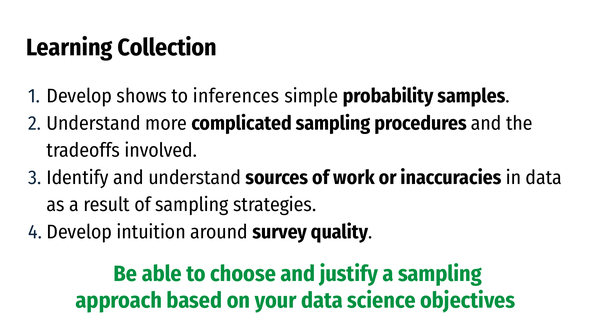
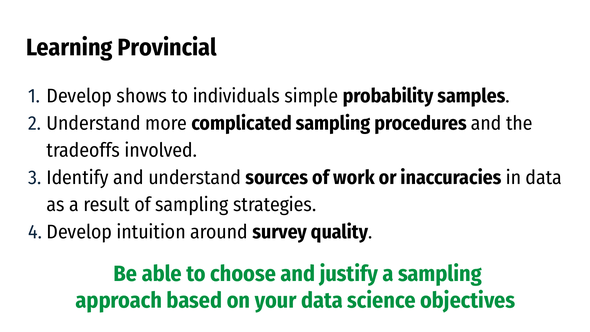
Collection: Collection -> Provincial
inferences: inferences -> individuals
